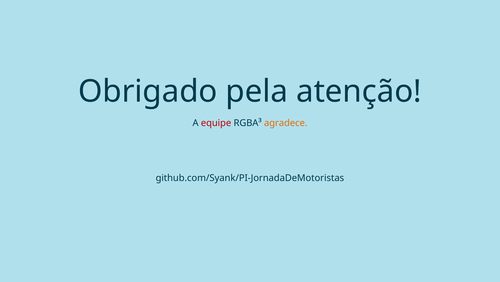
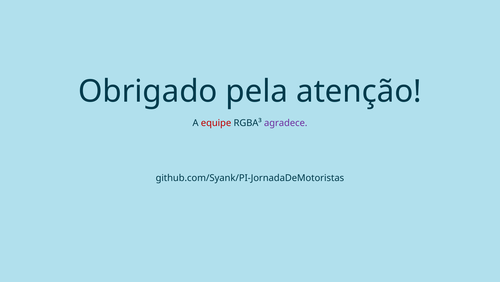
agradece colour: orange -> purple
